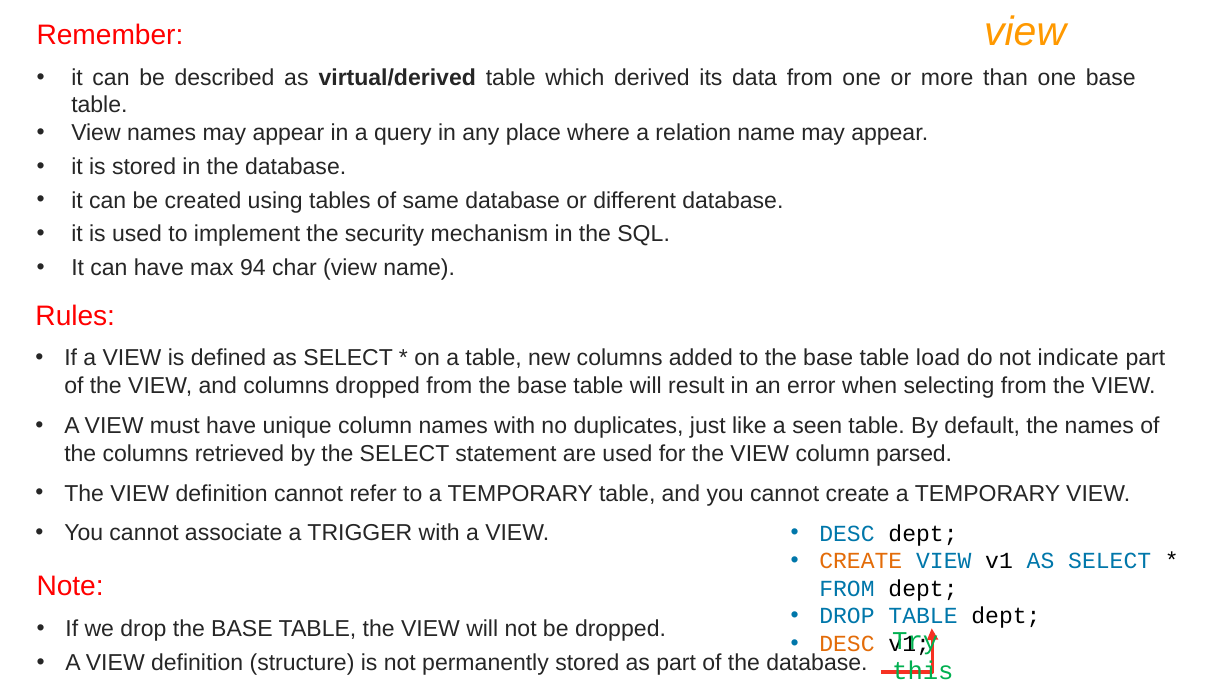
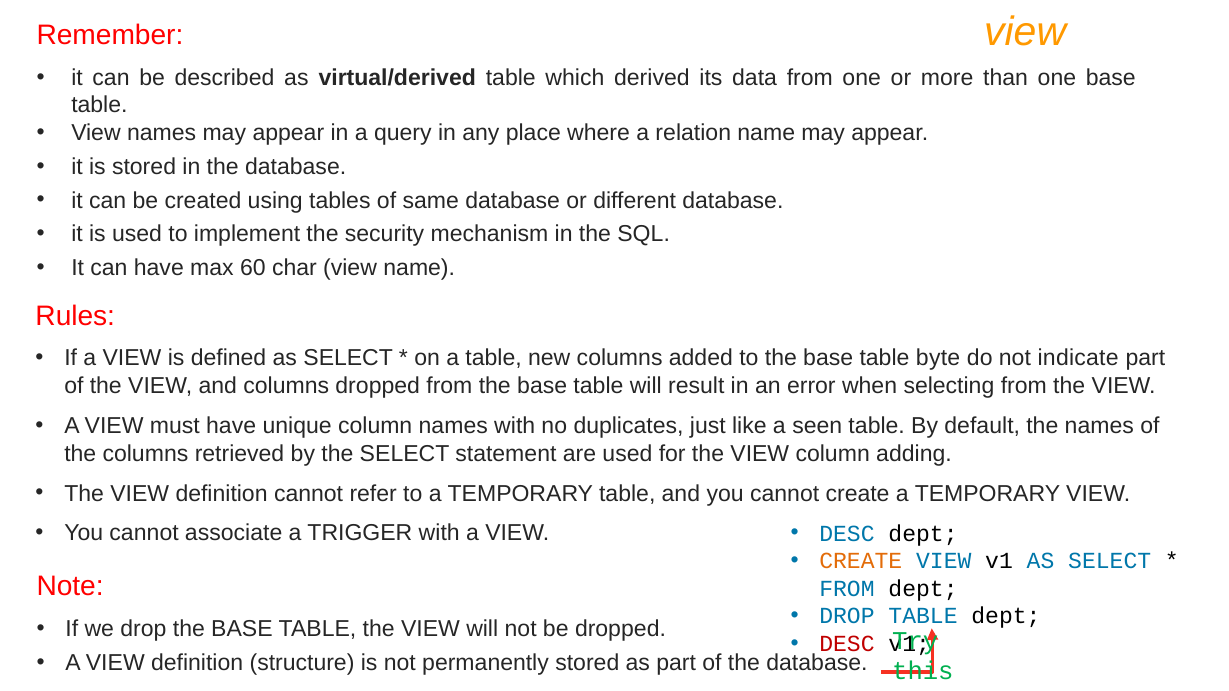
94: 94 -> 60
load: load -> byte
parsed: parsed -> adding
DESC at (847, 644) colour: orange -> red
